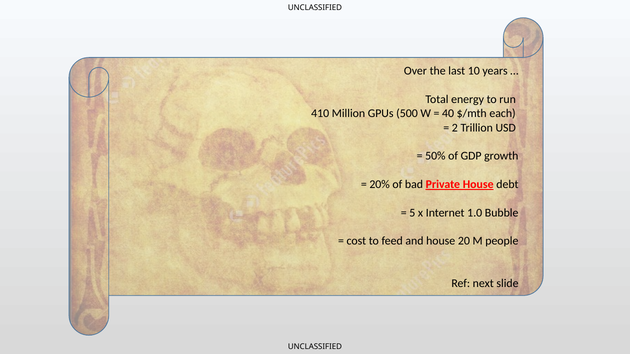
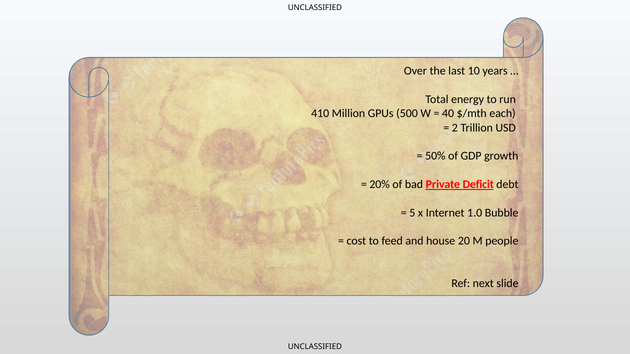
Private House: House -> Deficit
